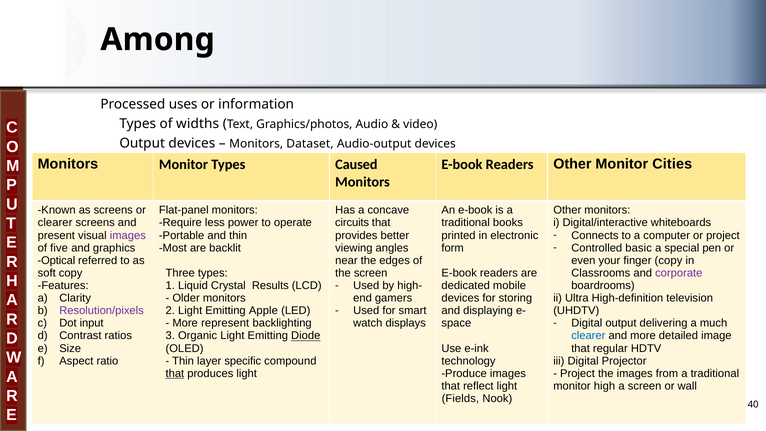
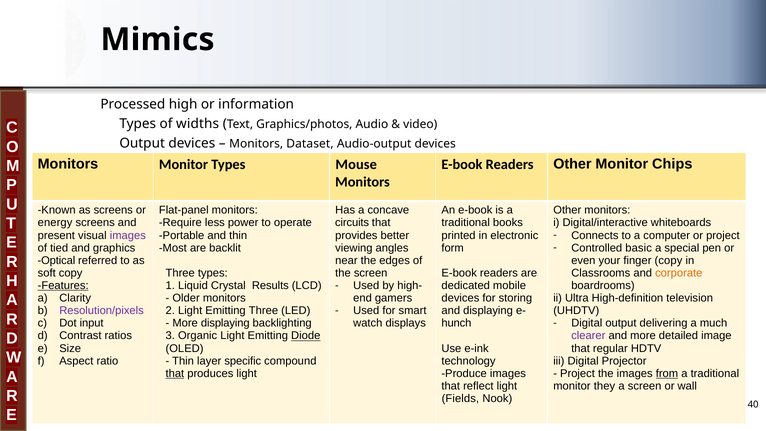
Among: Among -> Mimics
uses: uses -> high
Caused: Caused -> Mouse
Cities: Cities -> Chips
clearer at (55, 223): clearer -> energy
five: five -> tied
corporate colour: purple -> orange
Features underline: none -> present
Emitting Apple: Apple -> Three
More represent: represent -> displaying
space: space -> hunch
clearer at (588, 336) colour: blue -> purple
from underline: none -> present
high: high -> they
